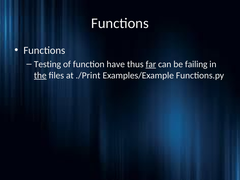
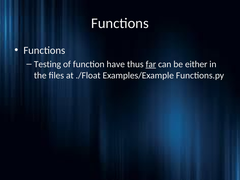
failing: failing -> either
the underline: present -> none
./Print: ./Print -> ./Float
